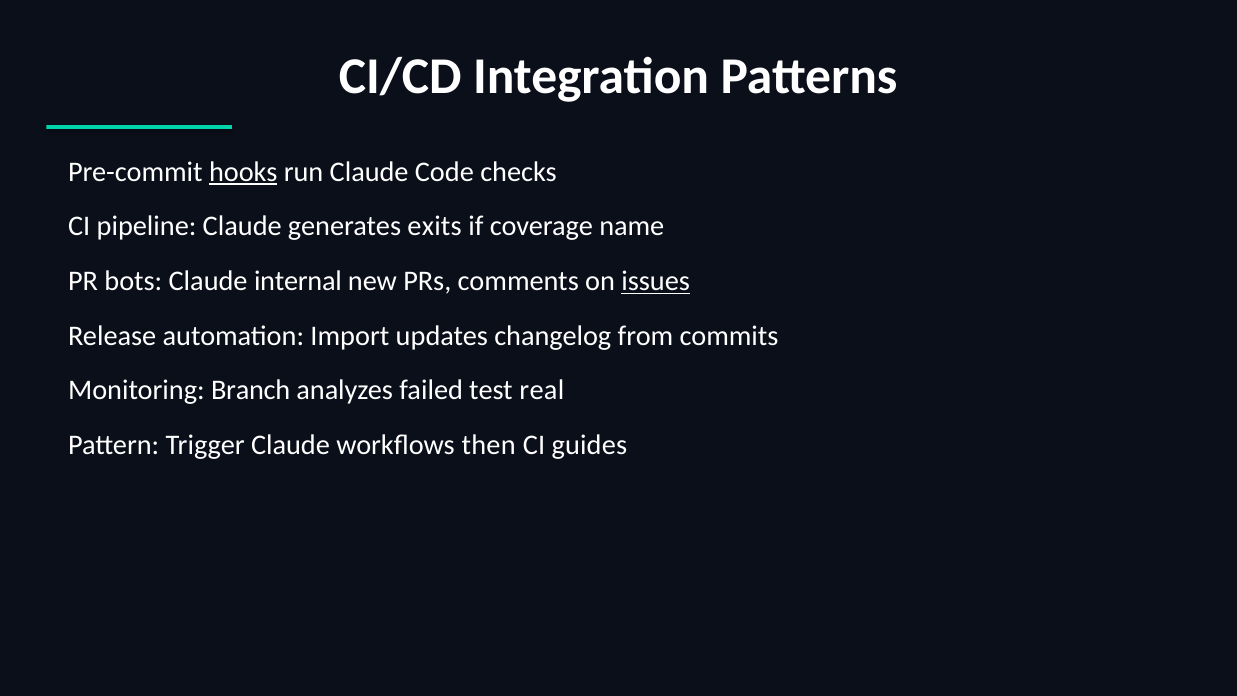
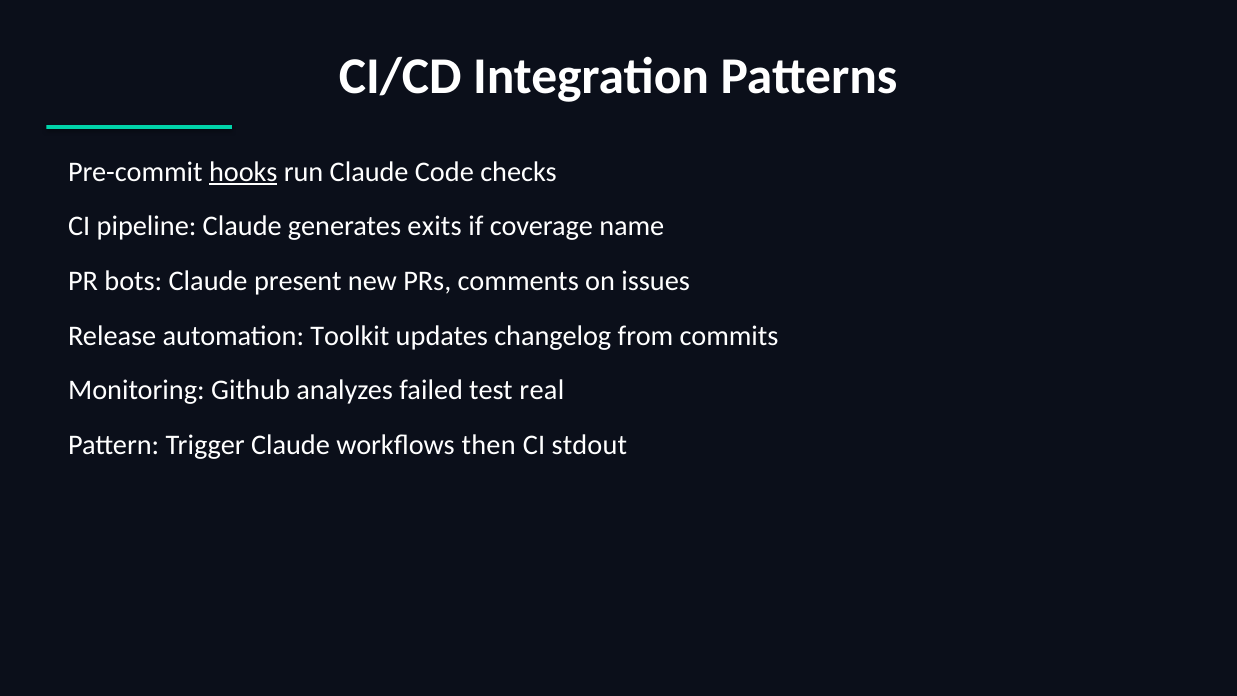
internal: internal -> present
issues underline: present -> none
Import: Import -> Toolkit
Branch: Branch -> Github
guides: guides -> stdout
